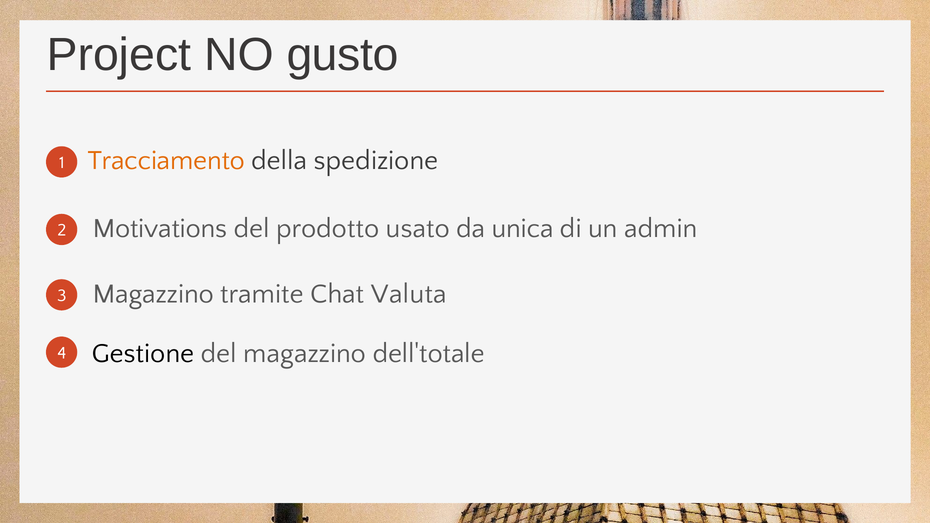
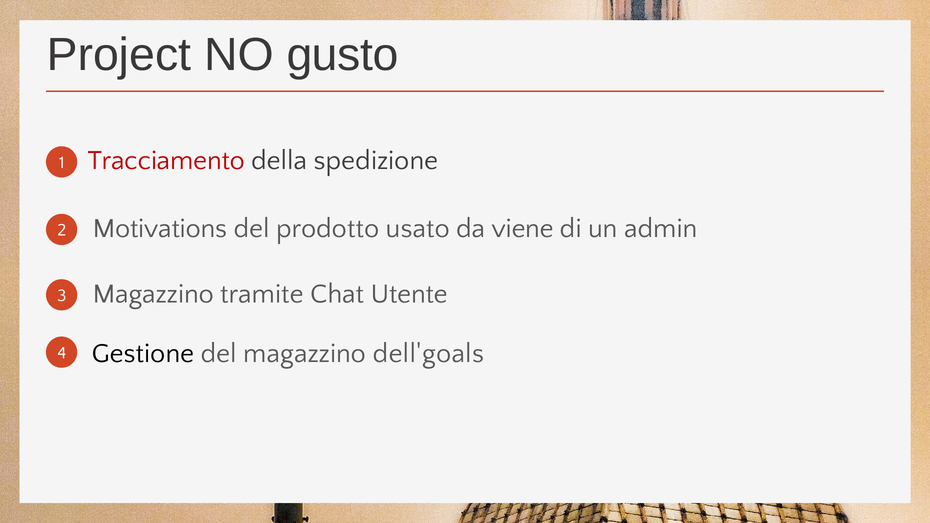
Tracciamento colour: orange -> red
unica: unica -> viene
Valuta: Valuta -> Utente
dell'totale: dell'totale -> dell'goals
